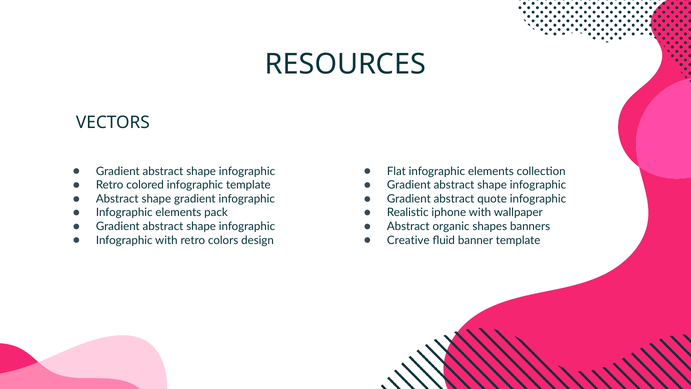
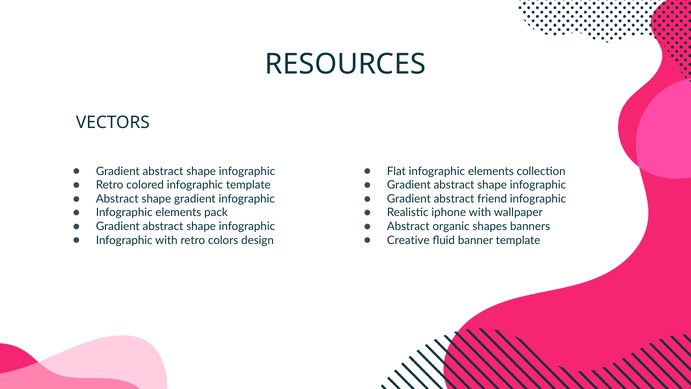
quote: quote -> friend
